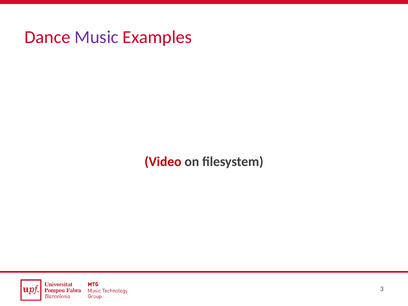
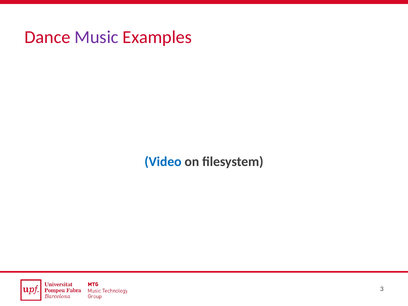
Video colour: red -> blue
